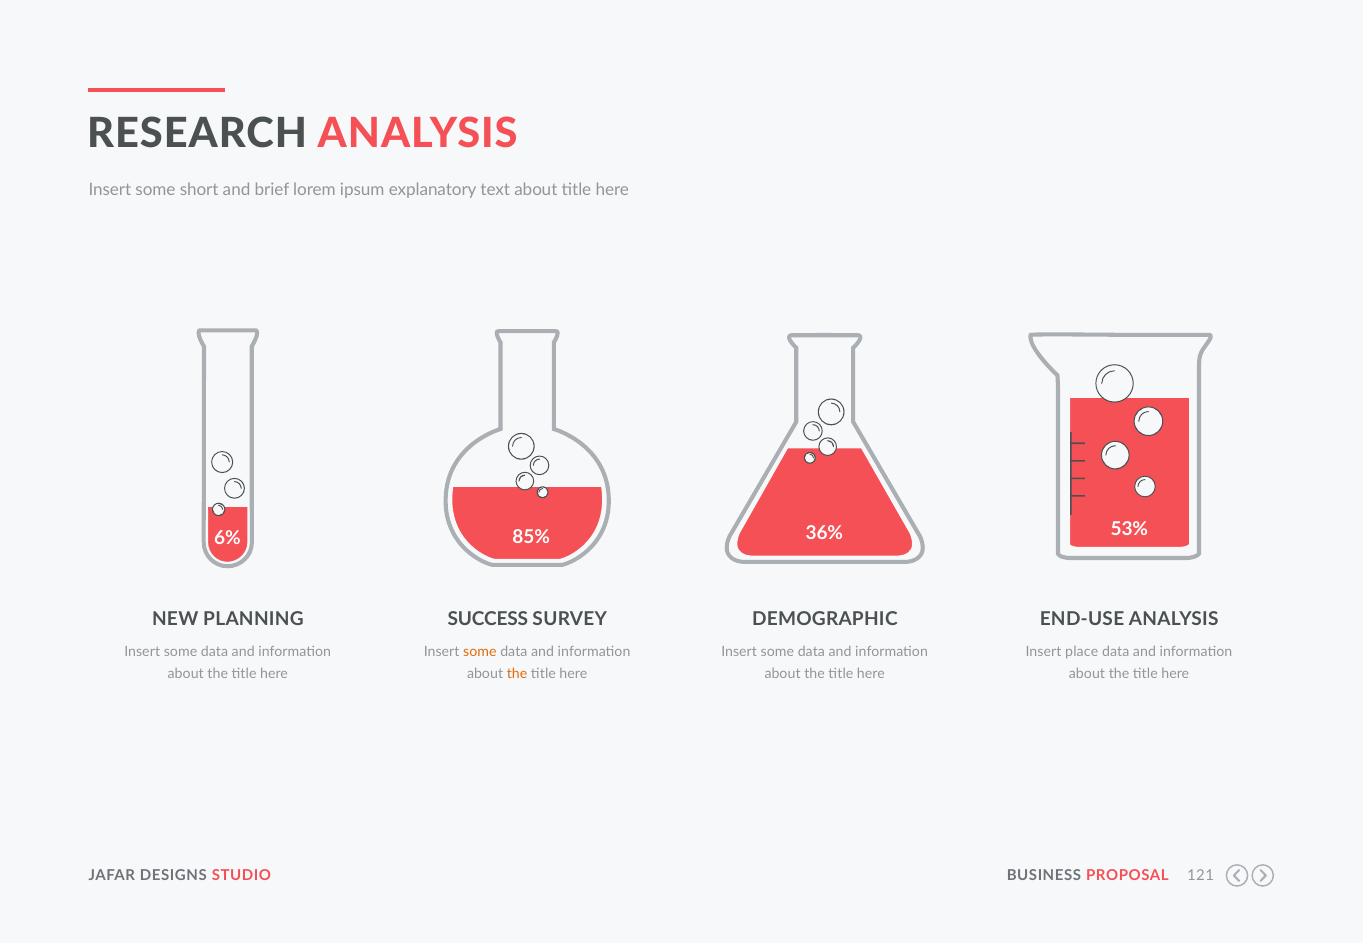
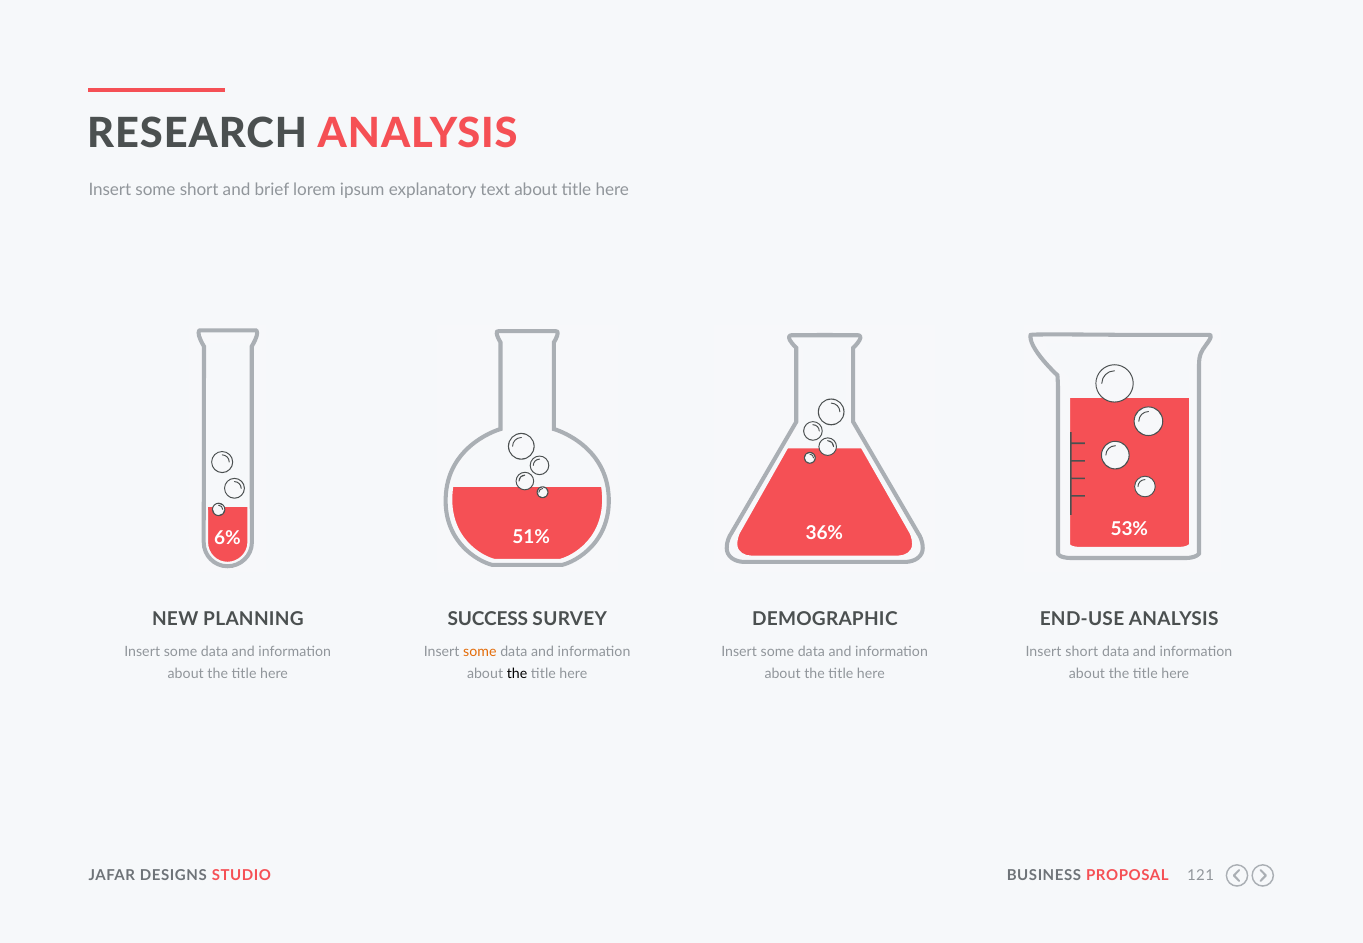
85%: 85% -> 51%
Insert place: place -> short
the at (517, 675) colour: orange -> black
